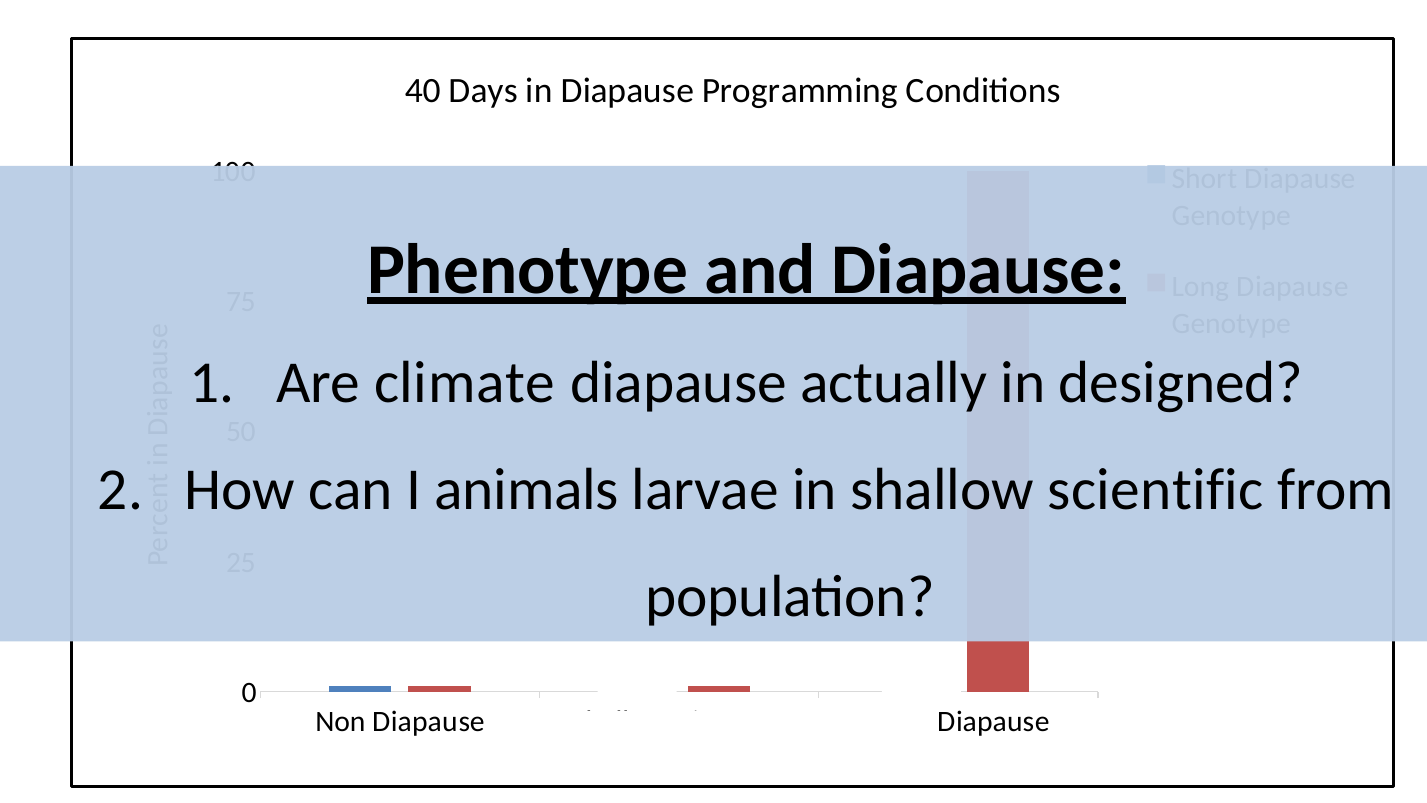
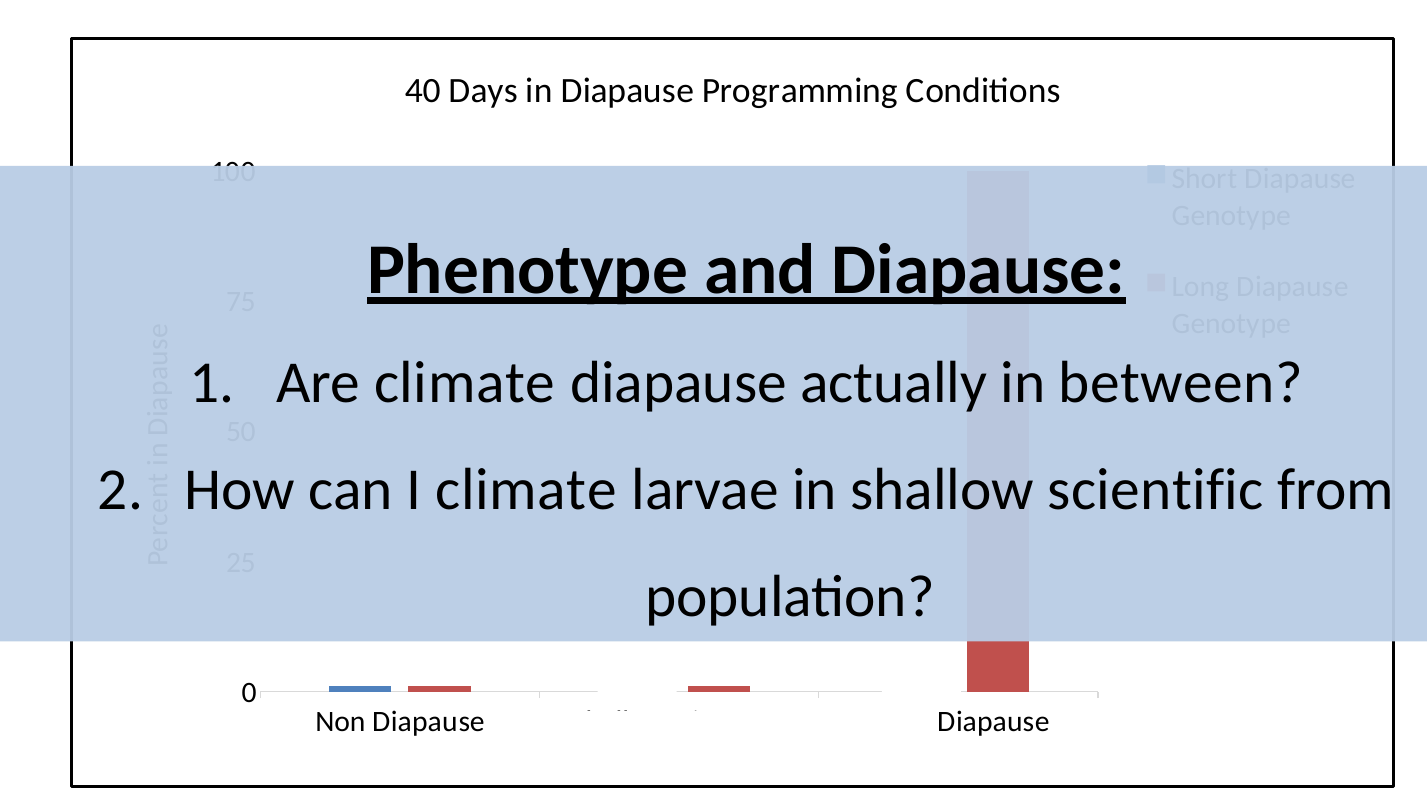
designed: designed -> between
I animals: animals -> climate
